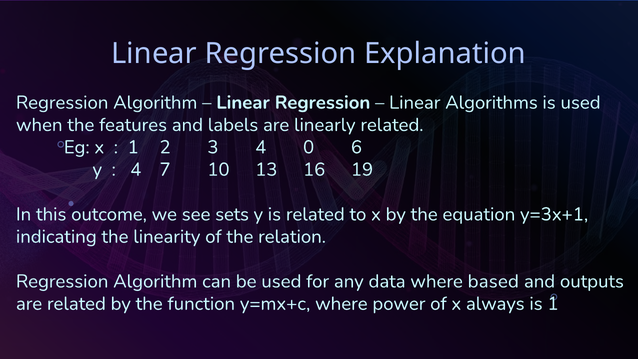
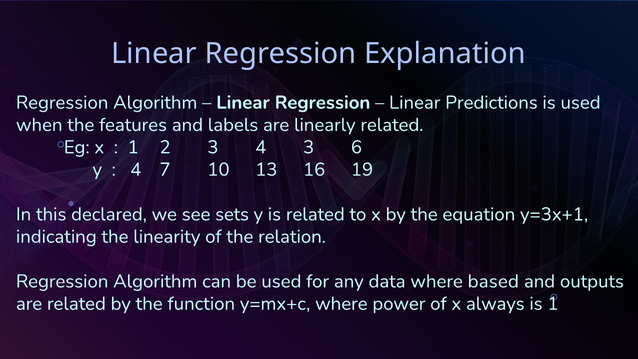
Algorithms: Algorithms -> Predictions
4 0: 0 -> 3
outcome: outcome -> declared
